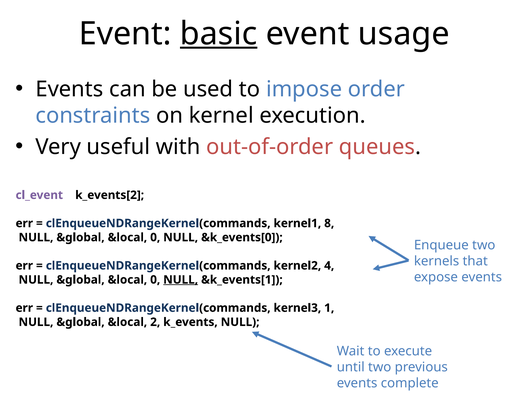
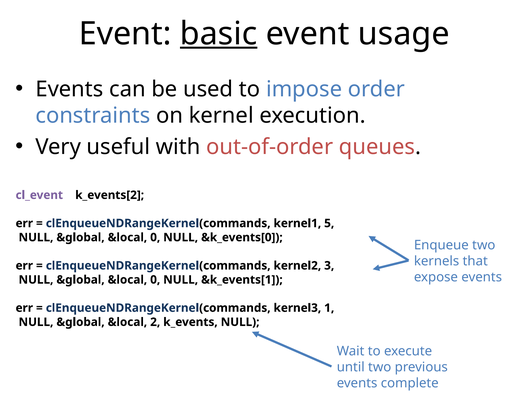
8: 8 -> 5
4: 4 -> 3
NULL at (181, 280) underline: present -> none
